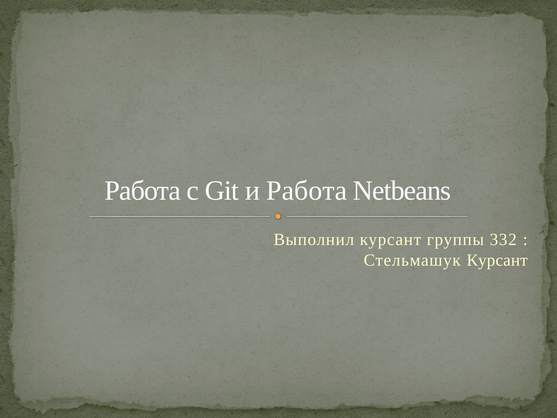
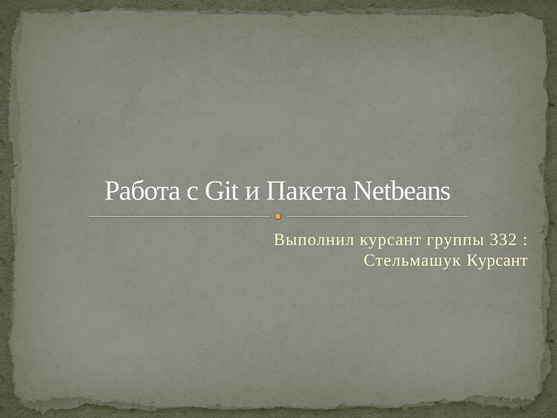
и Работа: Работа -> Пакета
